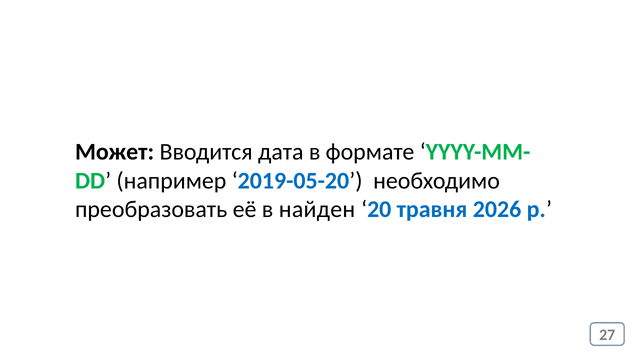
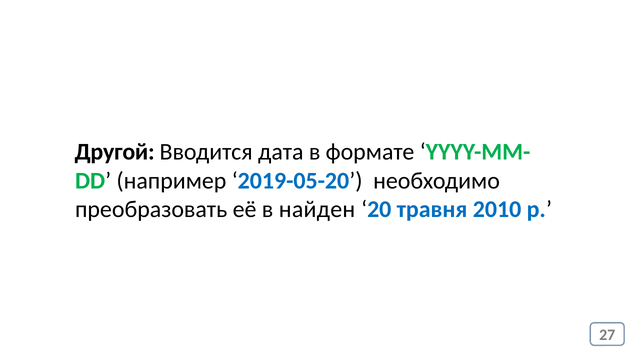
Может: Может -> Другой
2026: 2026 -> 2010
